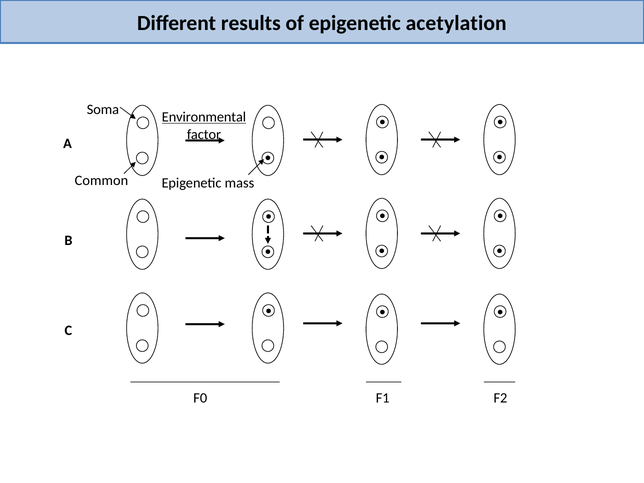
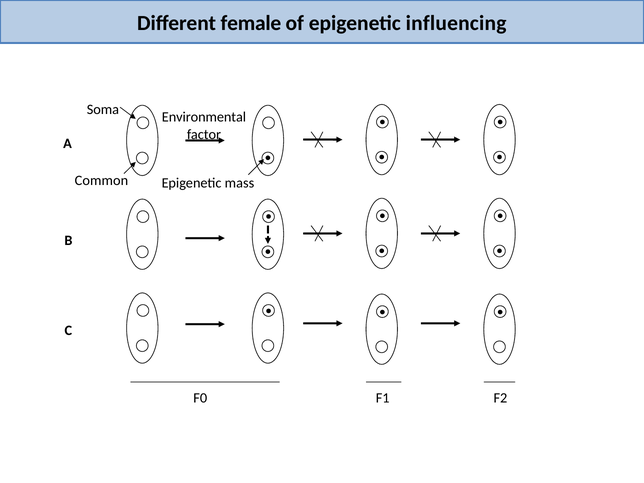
results: results -> female
acetylation: acetylation -> influencing
Environmental underline: present -> none
